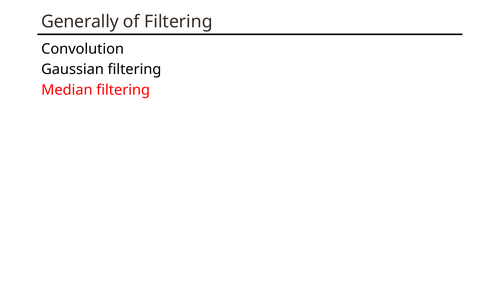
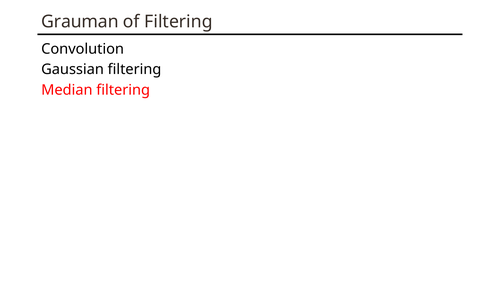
Generally: Generally -> Grauman
